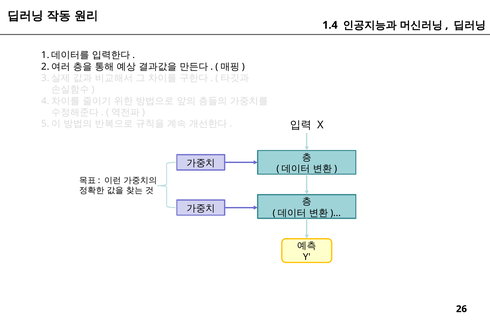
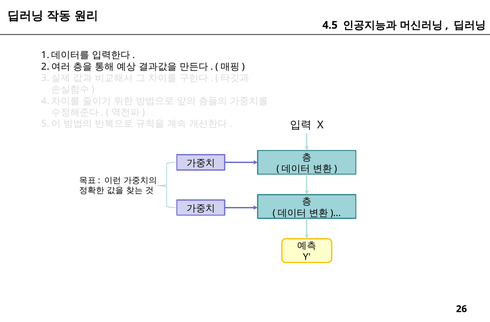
1.4: 1.4 -> 4.5
